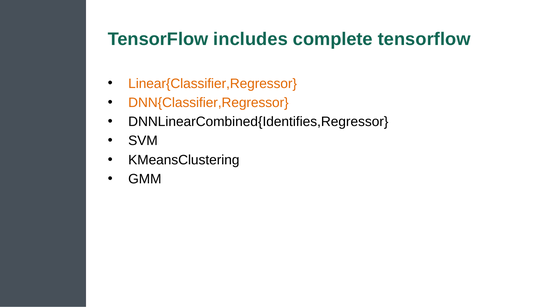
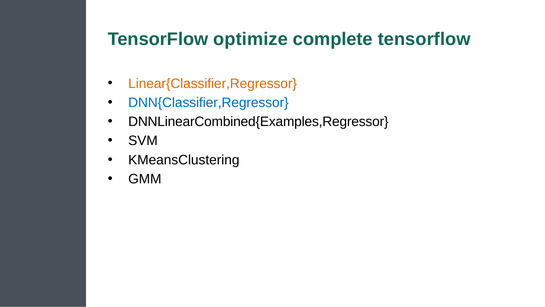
includes: includes -> optimize
DNN{Classifier,Regressor colour: orange -> blue
DNNLinearCombined{Identifies,Regressor: DNNLinearCombined{Identifies,Regressor -> DNNLinearCombined{Examples,Regressor
